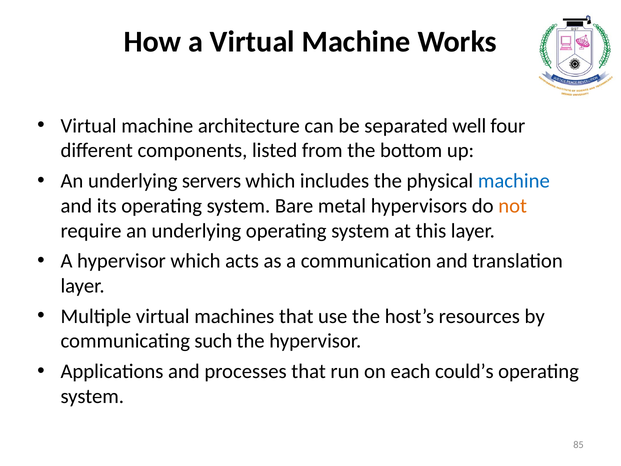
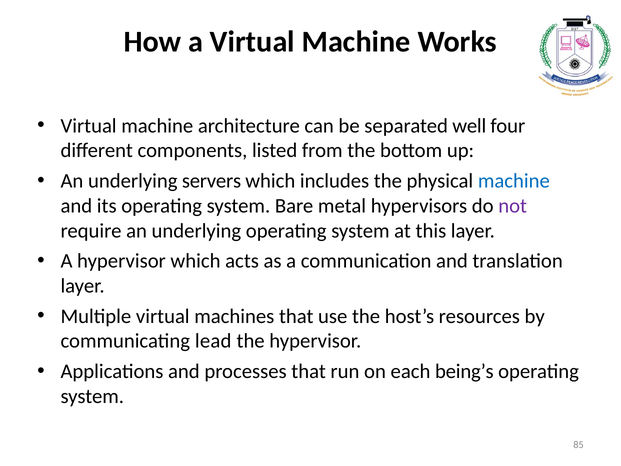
not colour: orange -> purple
such: such -> lead
could’s: could’s -> being’s
